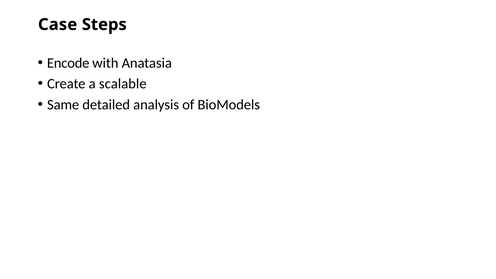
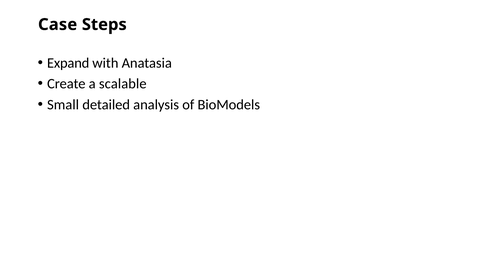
Encode: Encode -> Expand
Same: Same -> Small
